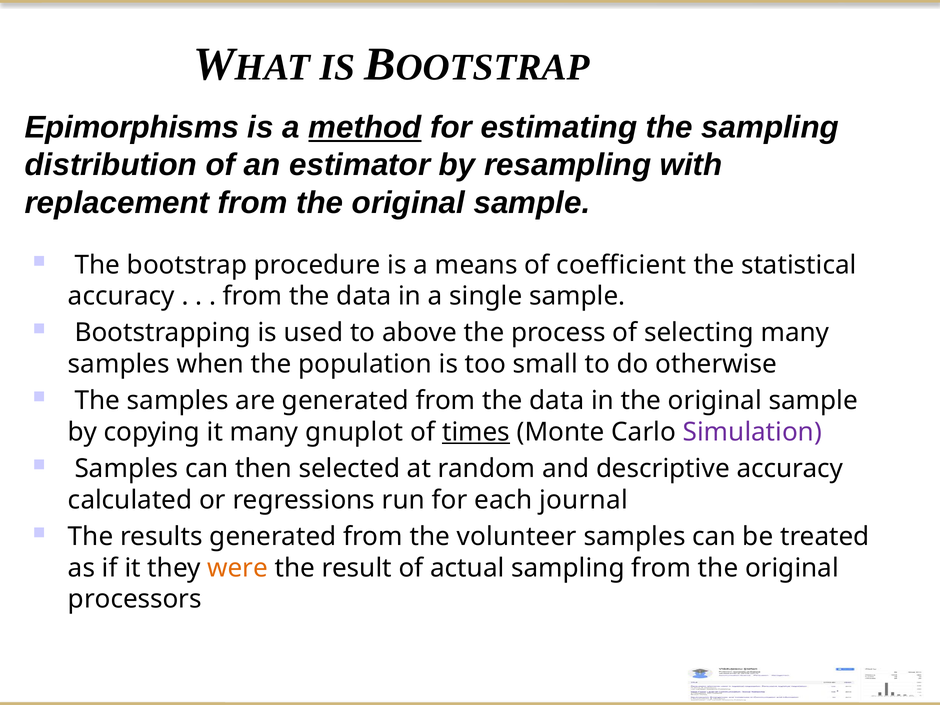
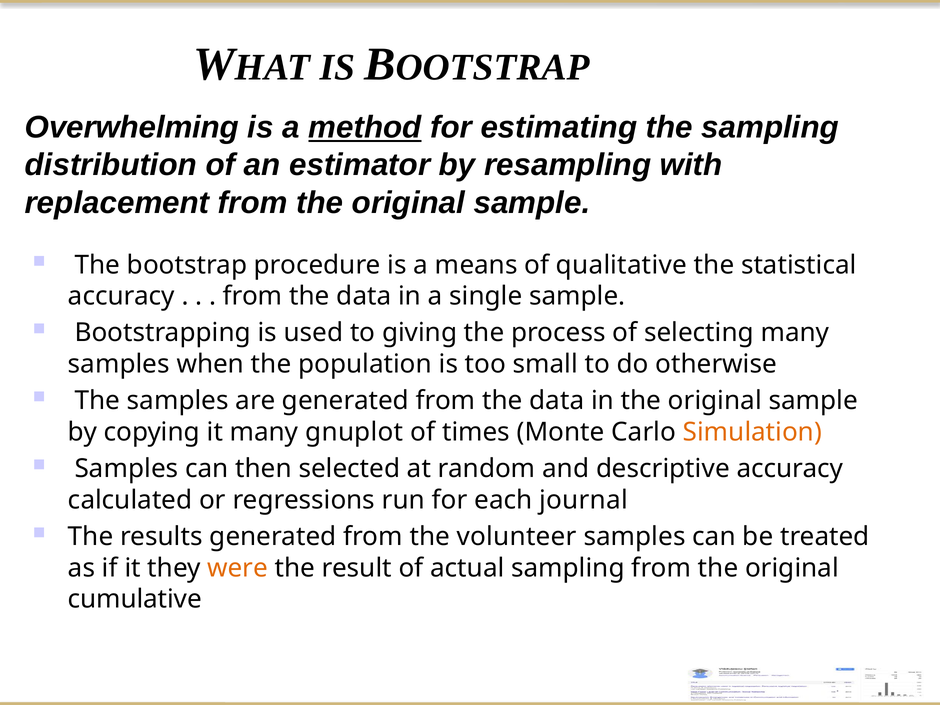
Epimorphisms: Epimorphisms -> Overwhelming
coefficient: coefficient -> qualitative
above: above -> giving
times underline: present -> none
Simulation colour: purple -> orange
processors: processors -> cumulative
